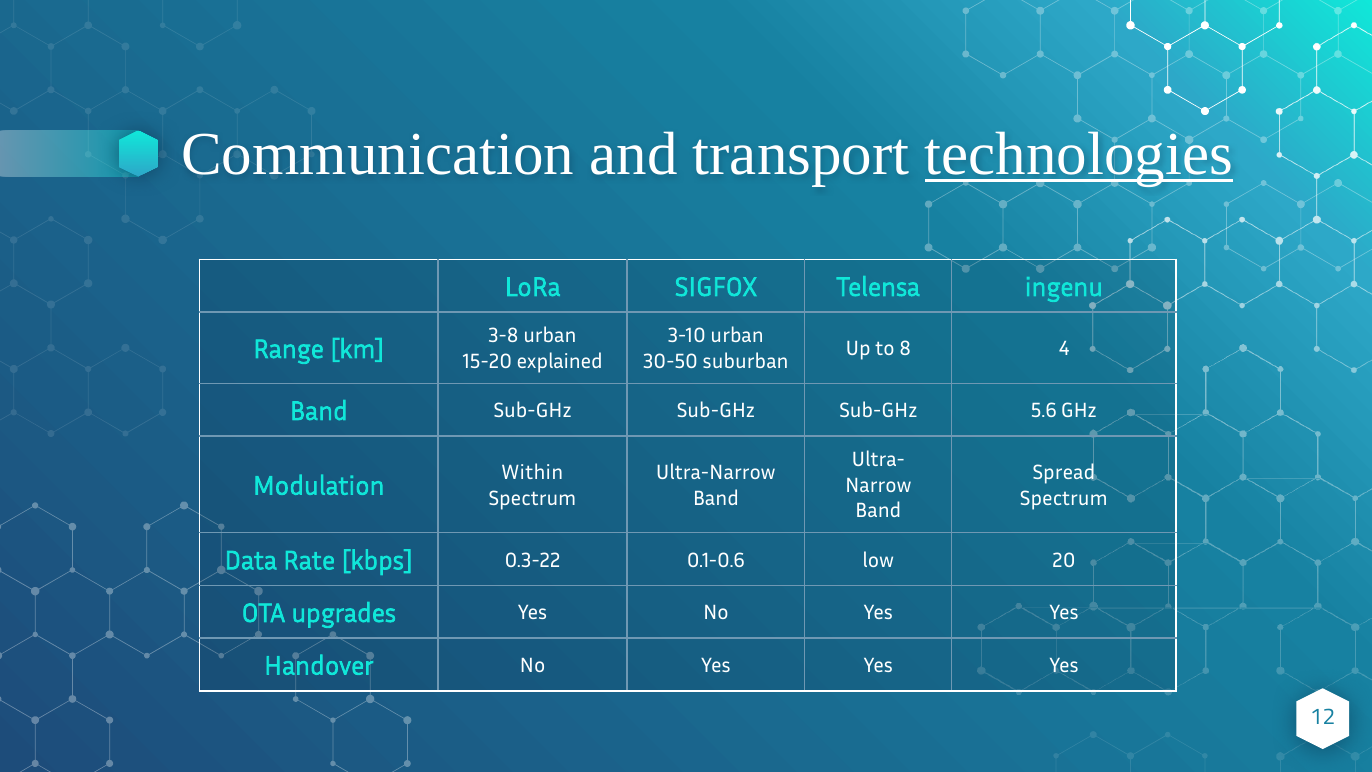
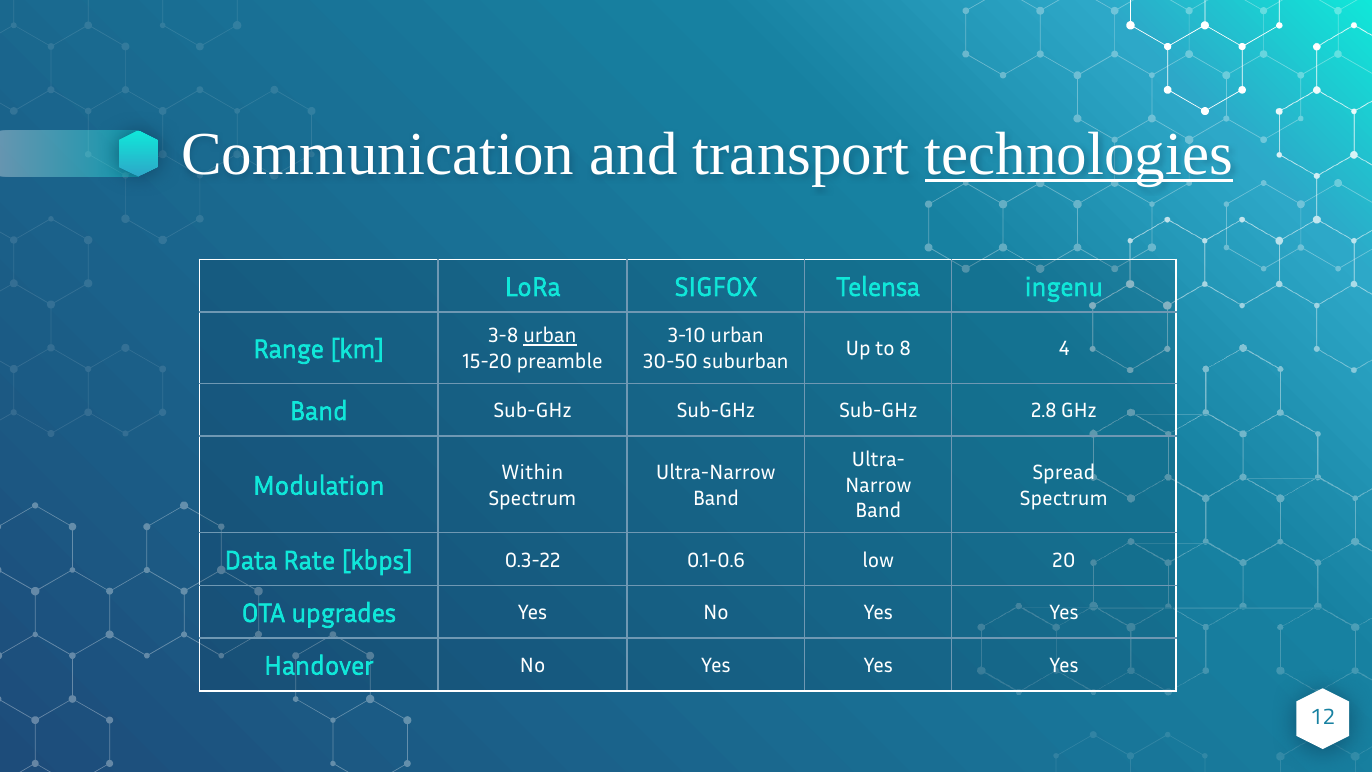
urban at (550, 336) underline: none -> present
explained: explained -> preamble
5.6: 5.6 -> 2.8
